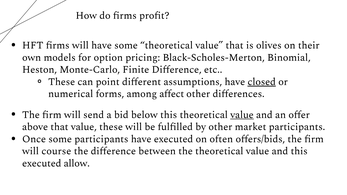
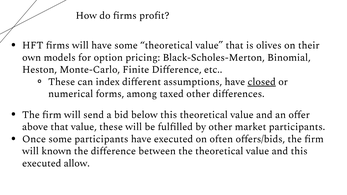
point: point -> index
affect: affect -> taxed
value at (242, 115) underline: present -> none
course: course -> known
